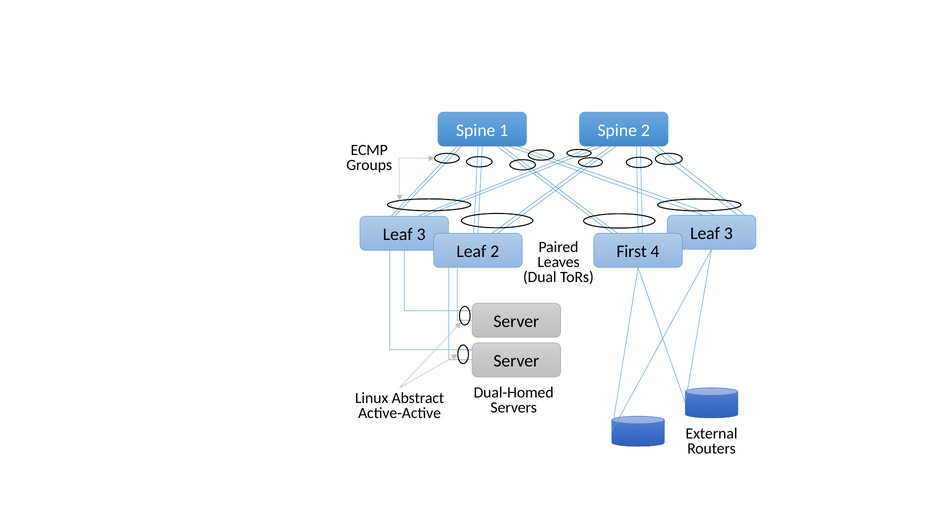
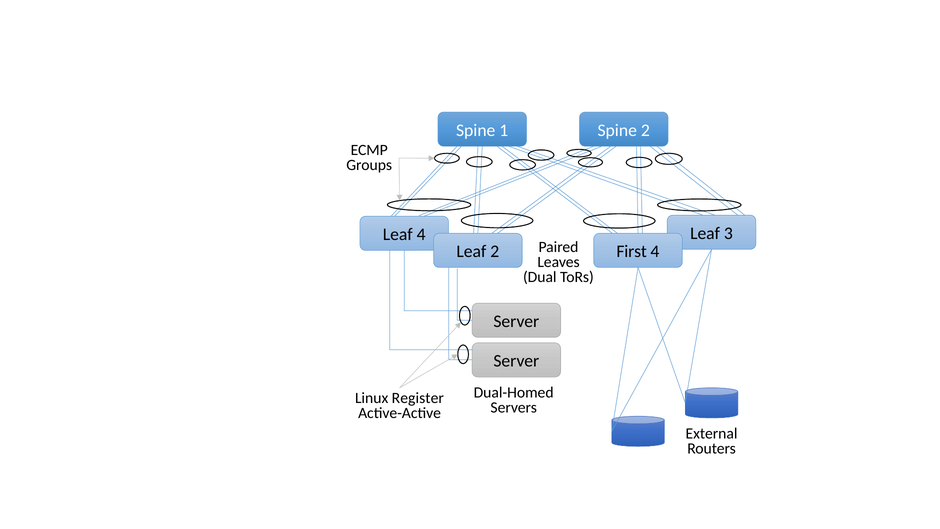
3 at (421, 234): 3 -> 4
Abstract: Abstract -> Register
